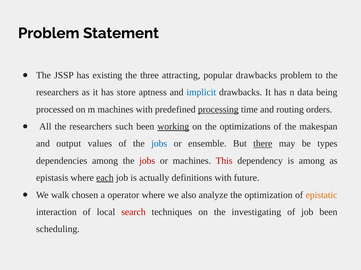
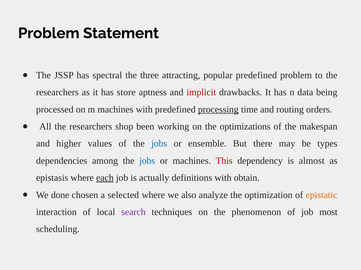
existing: existing -> spectral
popular drawbacks: drawbacks -> predefined
implicit colour: blue -> red
such: such -> shop
working underline: present -> none
output: output -> higher
there underline: present -> none
jobs at (147, 161) colour: red -> blue
is among: among -> almost
future: future -> obtain
walk: walk -> done
operator: operator -> selected
search colour: red -> purple
investigating: investigating -> phenomenon
job been: been -> most
